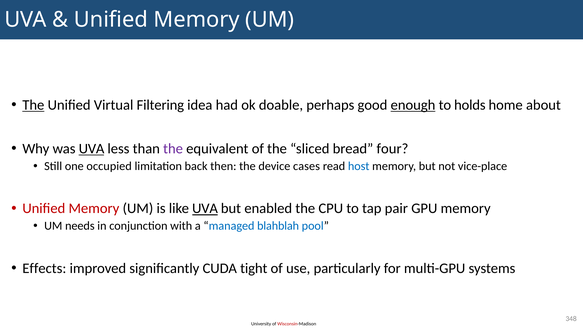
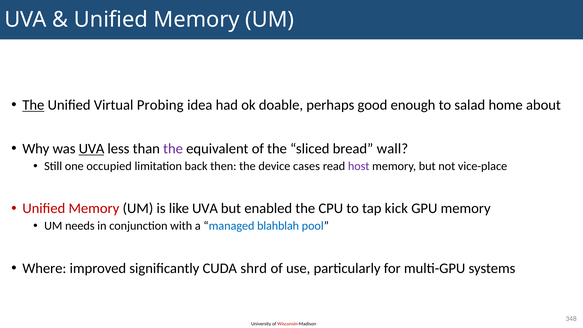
Filtering: Filtering -> Probing
enough underline: present -> none
holds: holds -> salad
four: four -> wall
host colour: blue -> purple
UVA at (205, 208) underline: present -> none
pair: pair -> kick
Effects: Effects -> Where
tight: tight -> shrd
